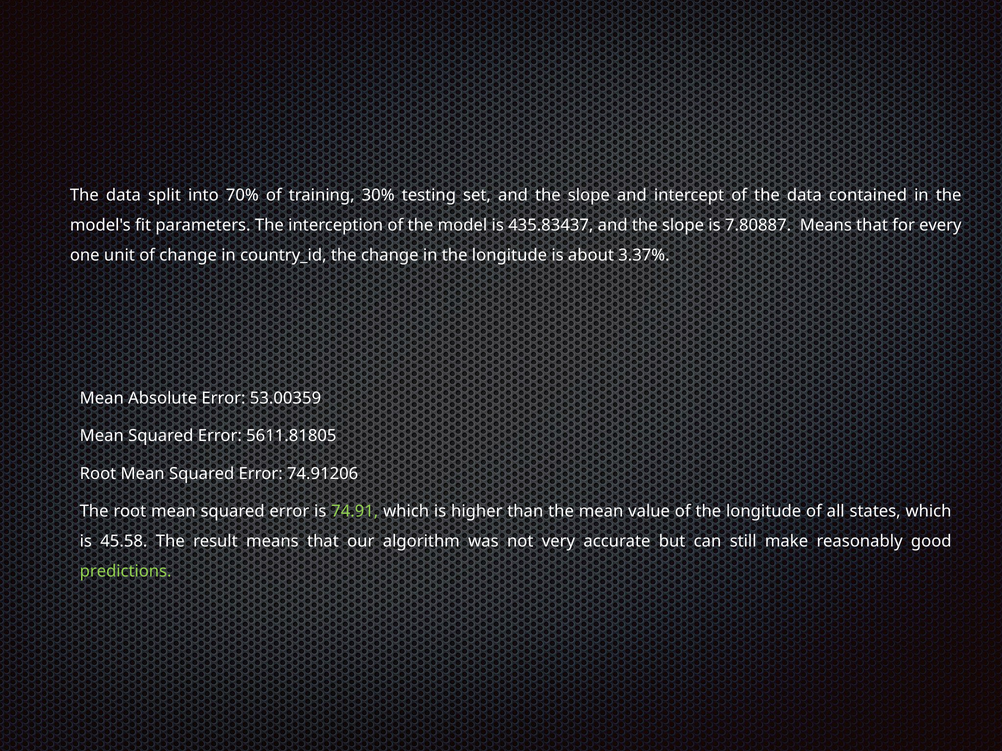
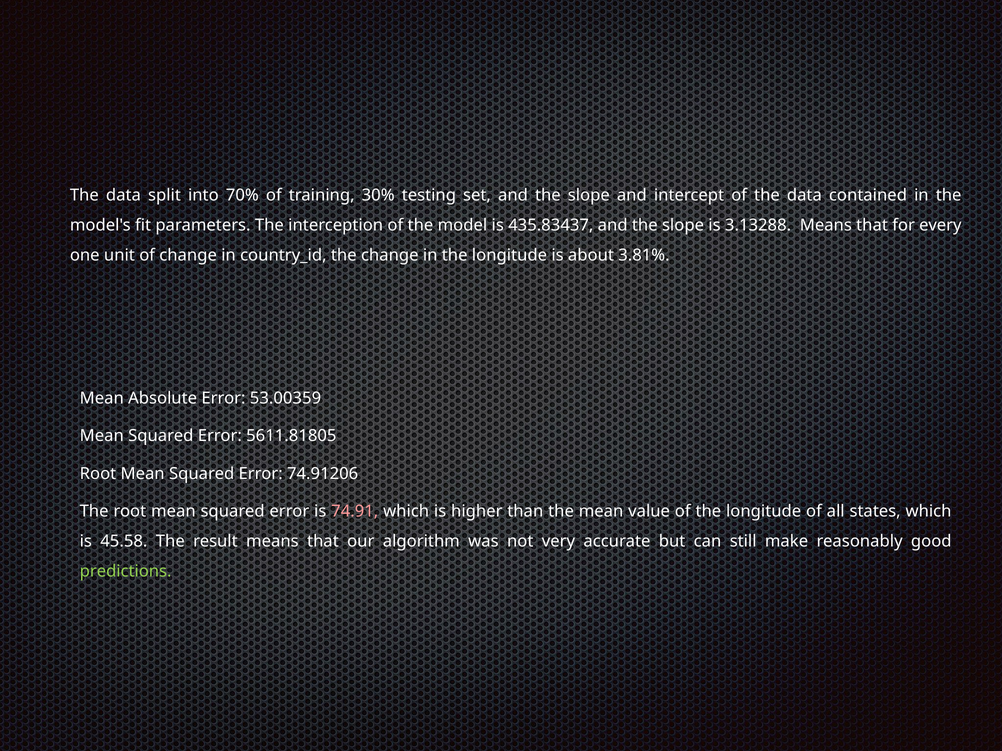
7.80887: 7.80887 -> 3.13288
3.37%: 3.37% -> 3.81%
74.91 colour: light green -> pink
